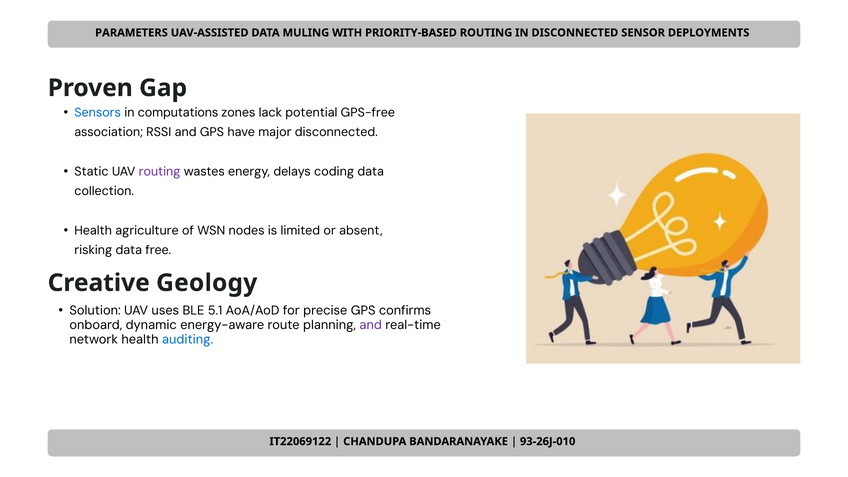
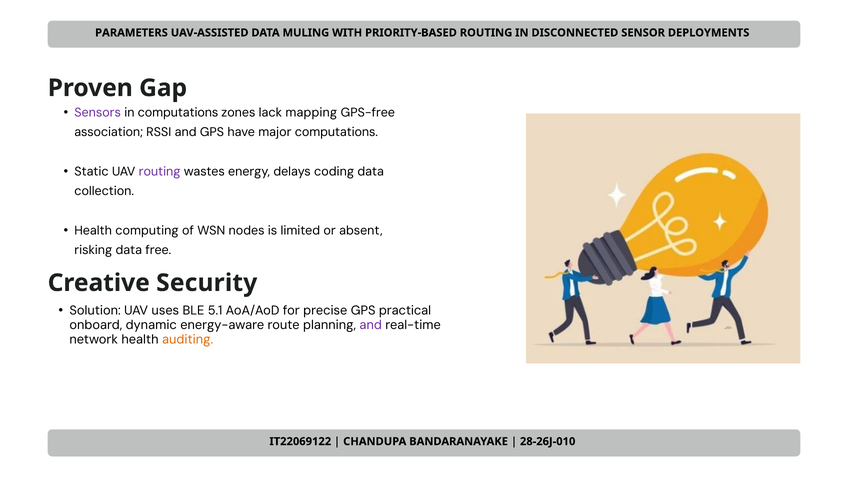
Sensors colour: blue -> purple
potential: potential -> mapping
major disconnected: disconnected -> computations
agriculture: agriculture -> computing
Geology: Geology -> Security
confirms: confirms -> practical
auditing colour: blue -> orange
93-26J-010: 93-26J-010 -> 28-26J-010
